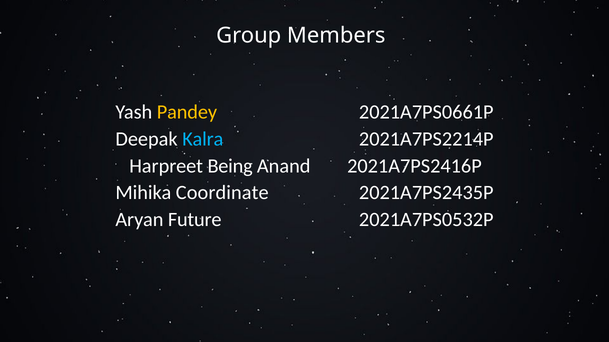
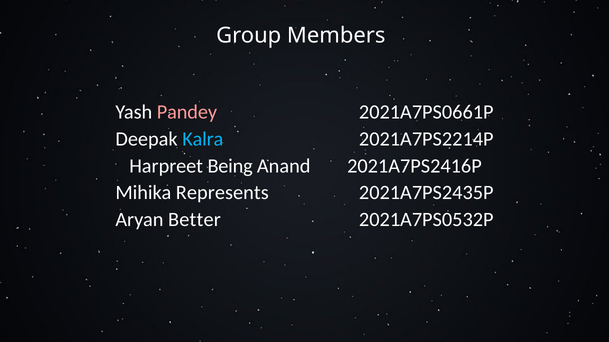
Pandey colour: yellow -> pink
Coordinate: Coordinate -> Represents
Future: Future -> Better
